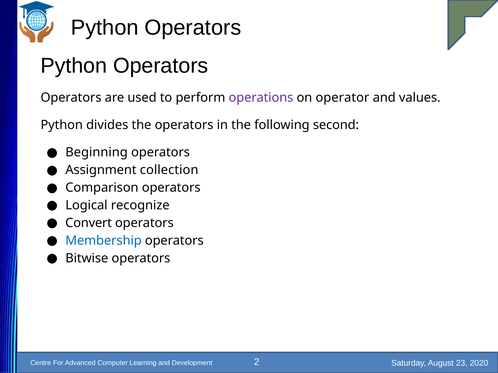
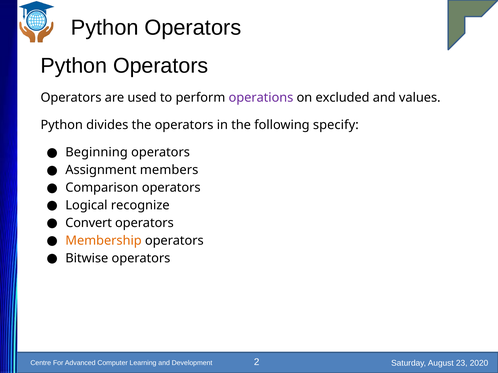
operator: operator -> excluded
second: second -> specify
collection: collection -> members
Membership colour: blue -> orange
